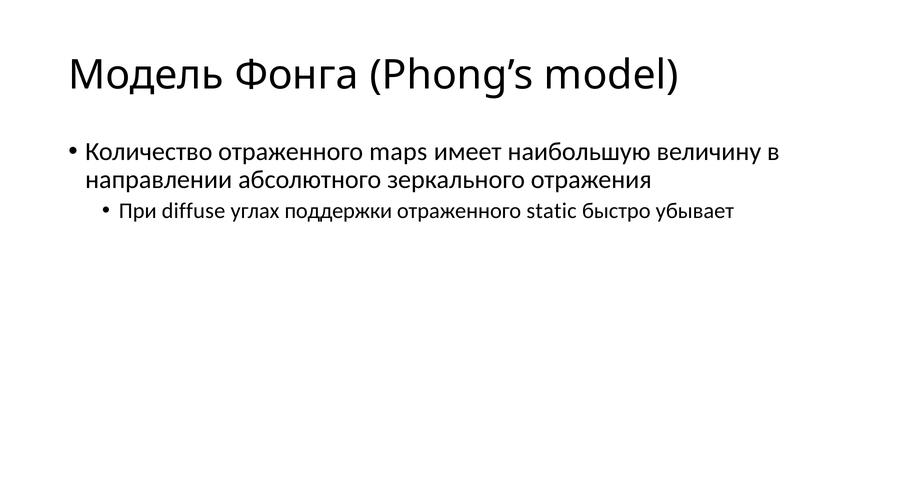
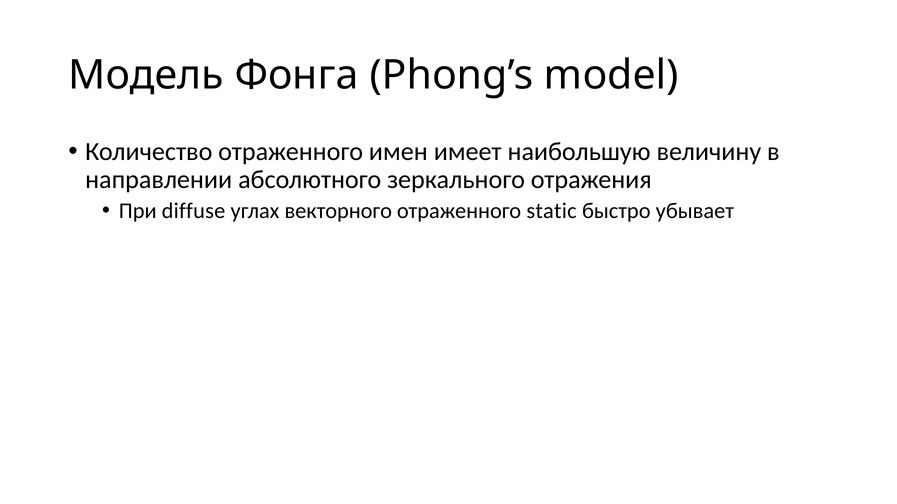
maps: maps -> имен
поддержки: поддержки -> векторного
